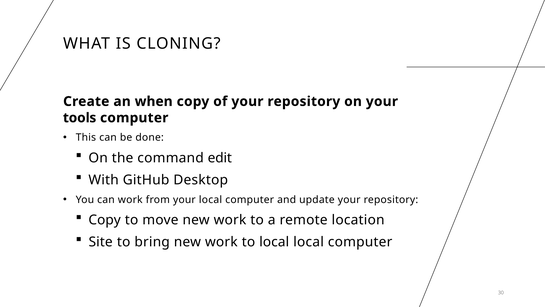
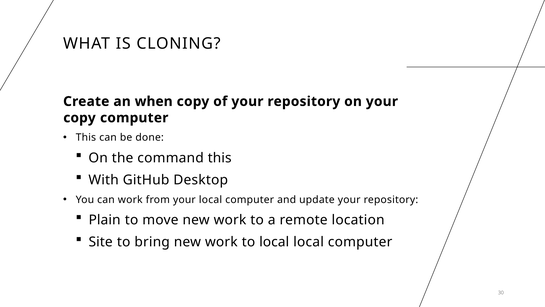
tools at (80, 118): tools -> copy
command edit: edit -> this
Copy at (105, 220): Copy -> Plain
